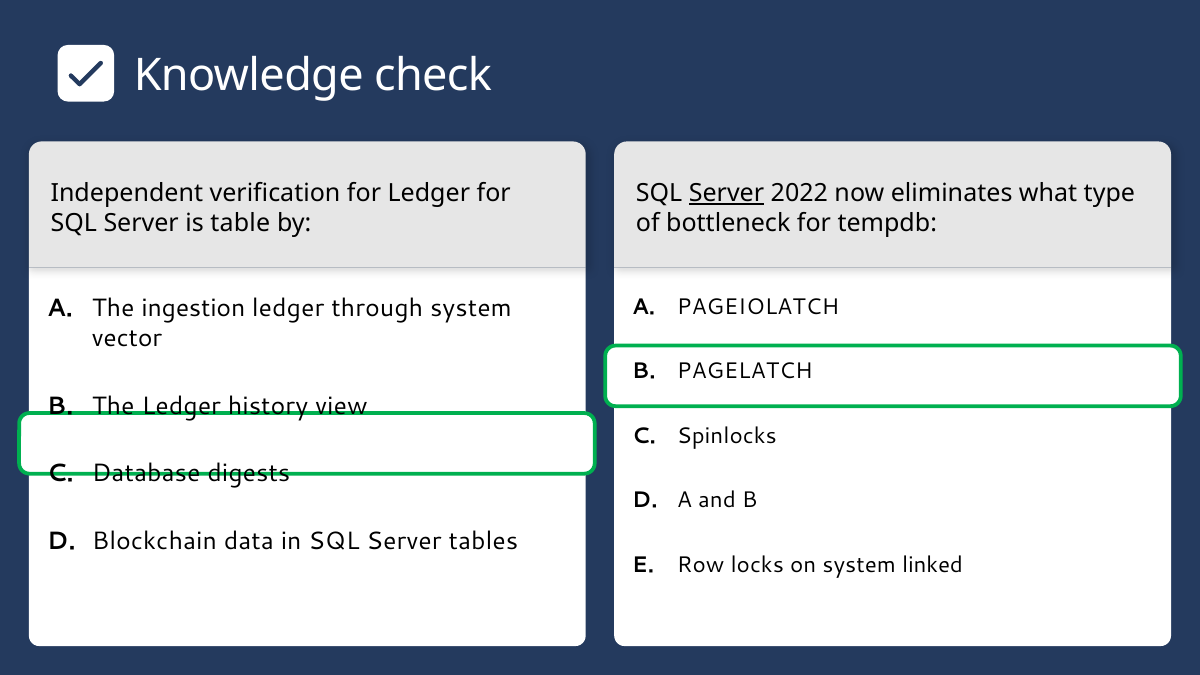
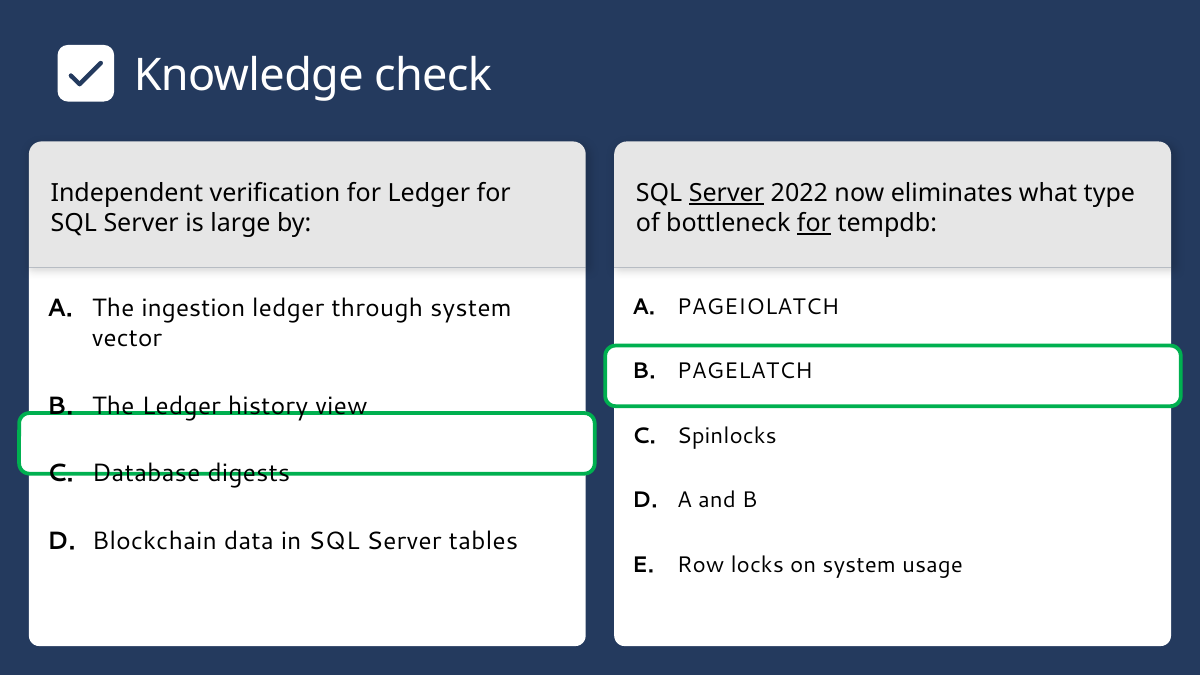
table: table -> large
for at (814, 223) underline: none -> present
linked: linked -> usage
